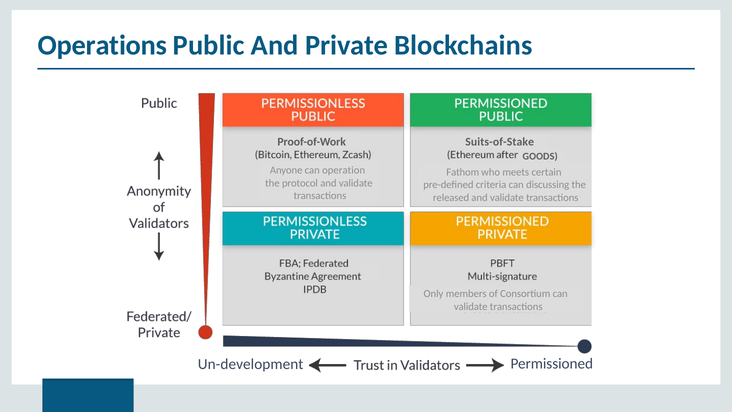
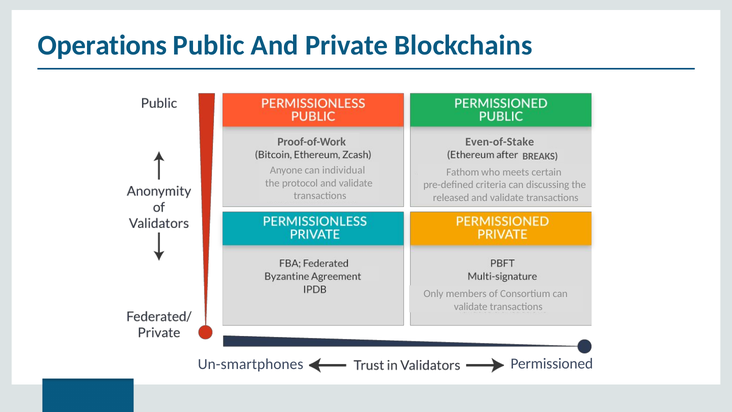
Suits-of-Stake: Suits-of-Stake -> Even-of-Stake
GOODS: GOODS -> BREAKS
operation: operation -> individual
Un-development: Un-development -> Un-smartphones
